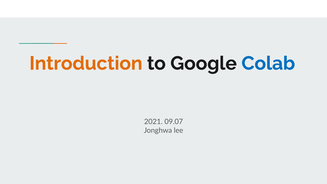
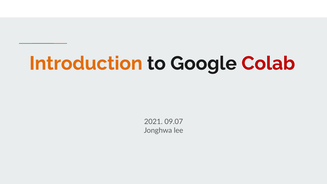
Colab colour: blue -> red
